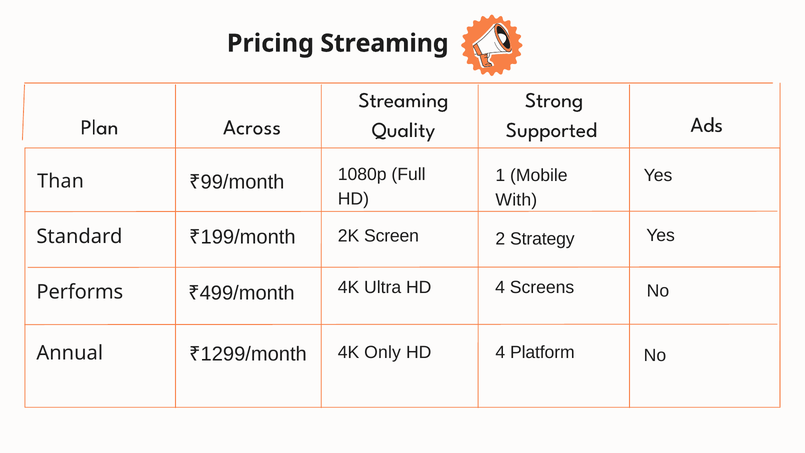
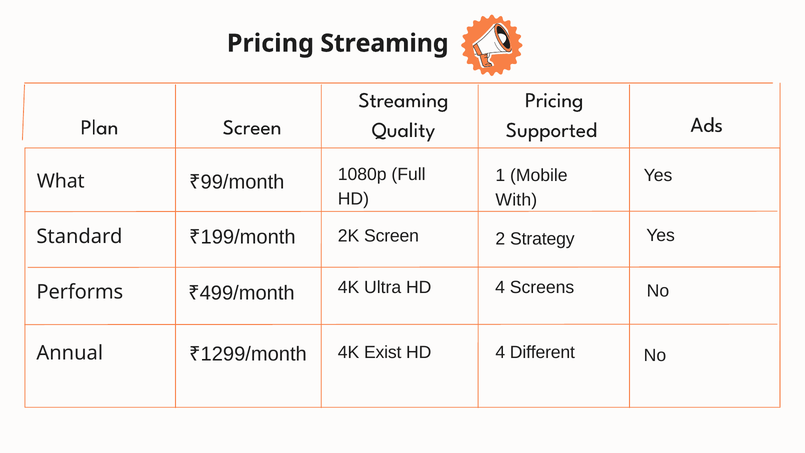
Strong at (554, 100): Strong -> Pricing
Plan Across: Across -> Screen
Than: Than -> What
Only: Only -> Exist
Platform: Platform -> Different
